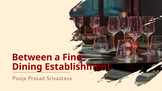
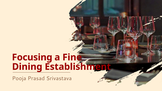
Between: Between -> Focusing
